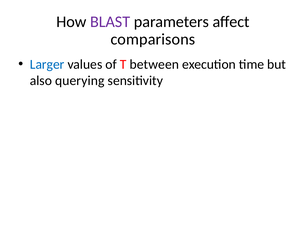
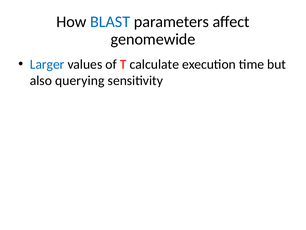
BLAST colour: purple -> blue
comparisons: comparisons -> genomewide
between: between -> calculate
